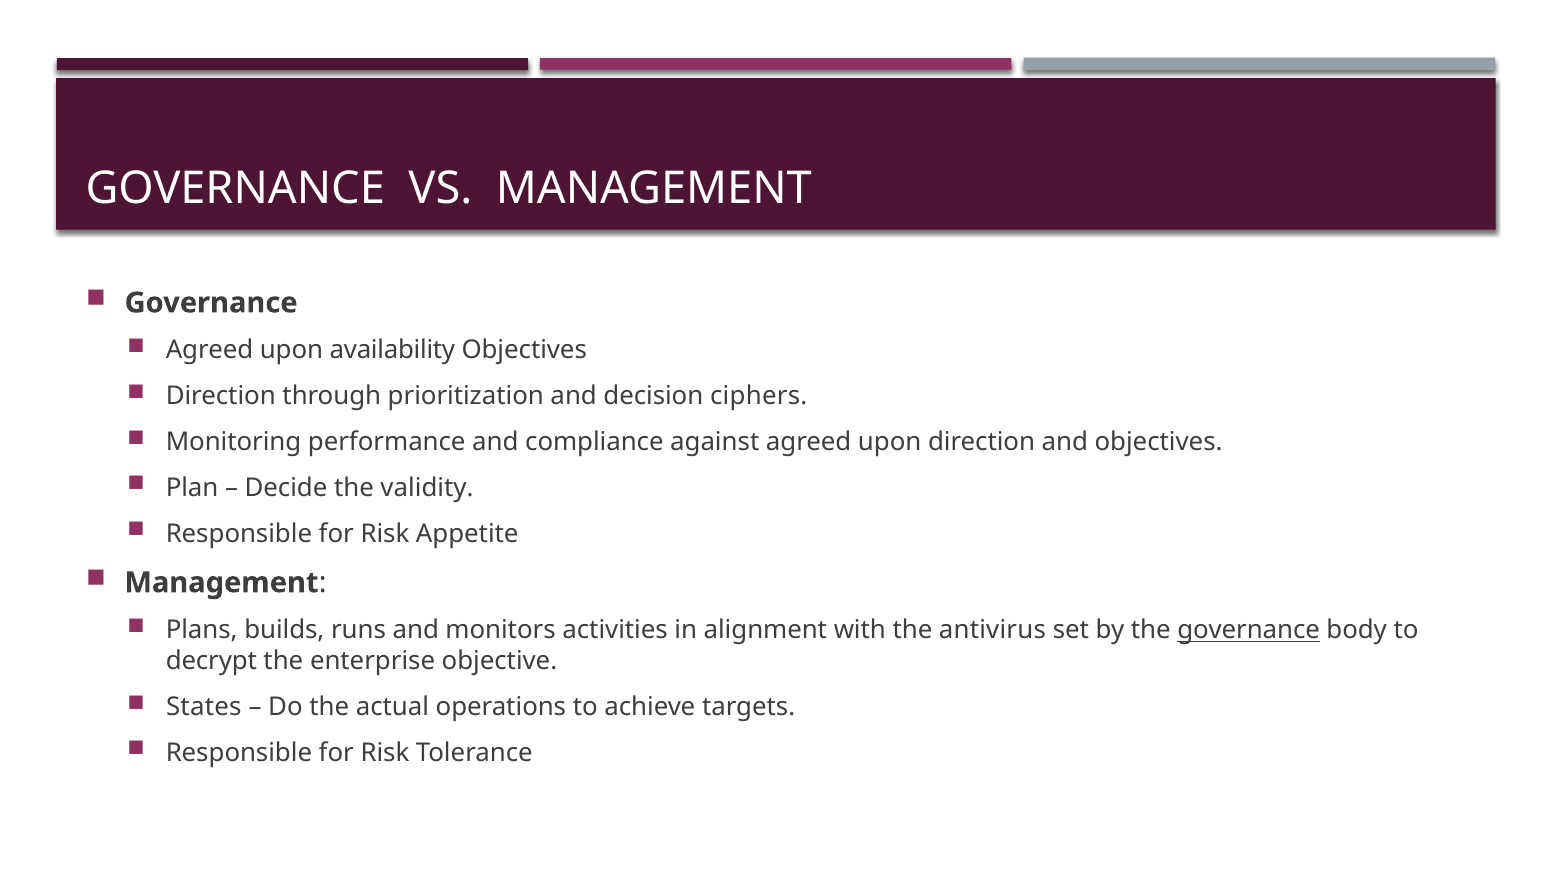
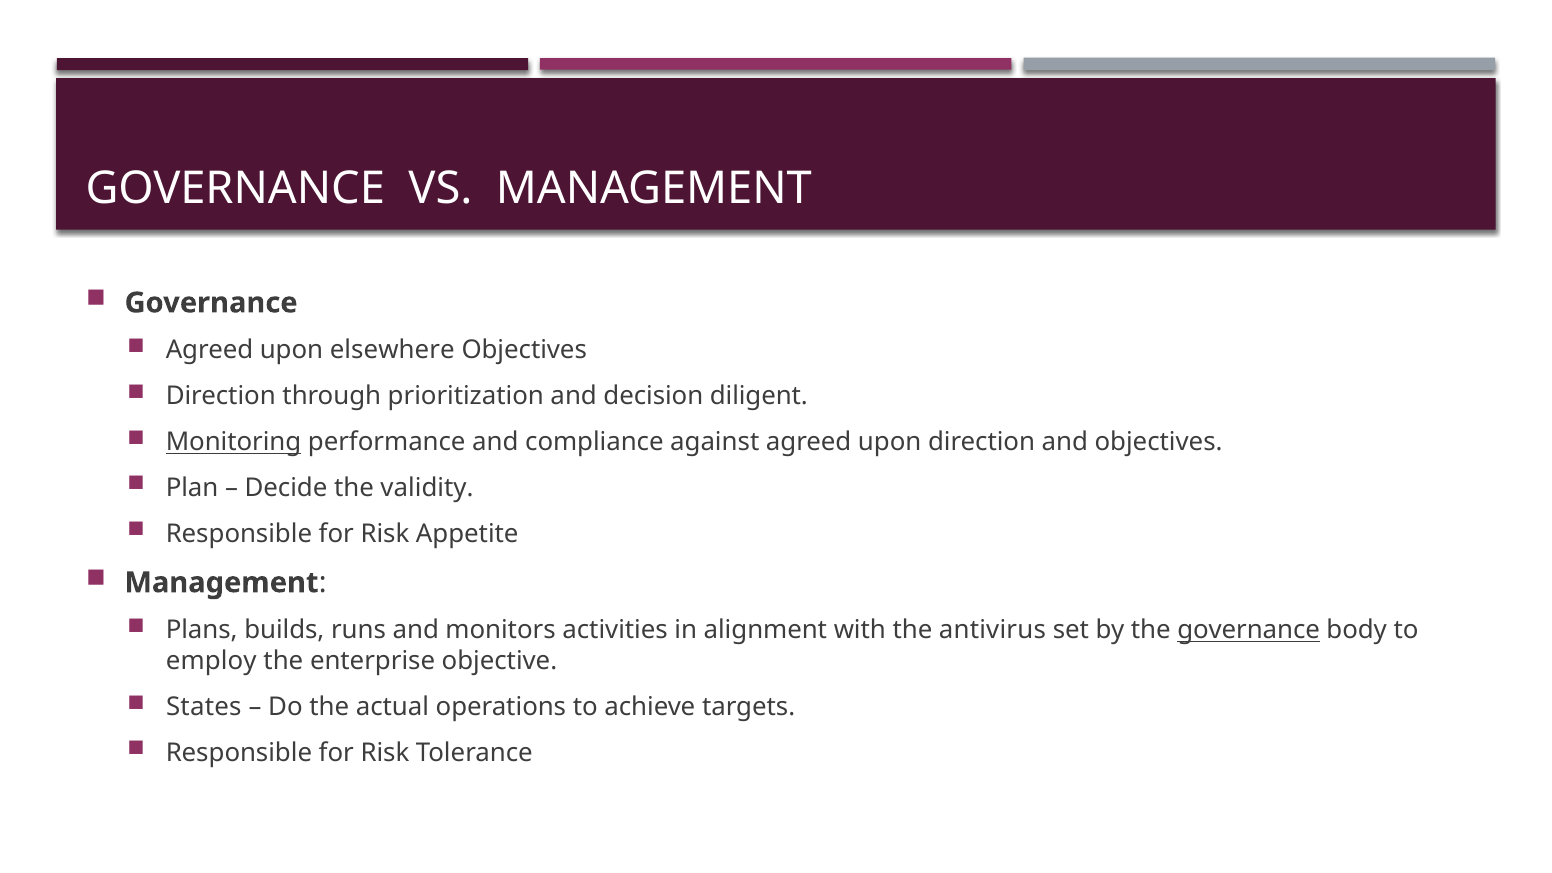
availability: availability -> elsewhere
ciphers: ciphers -> diligent
Monitoring underline: none -> present
decrypt: decrypt -> employ
